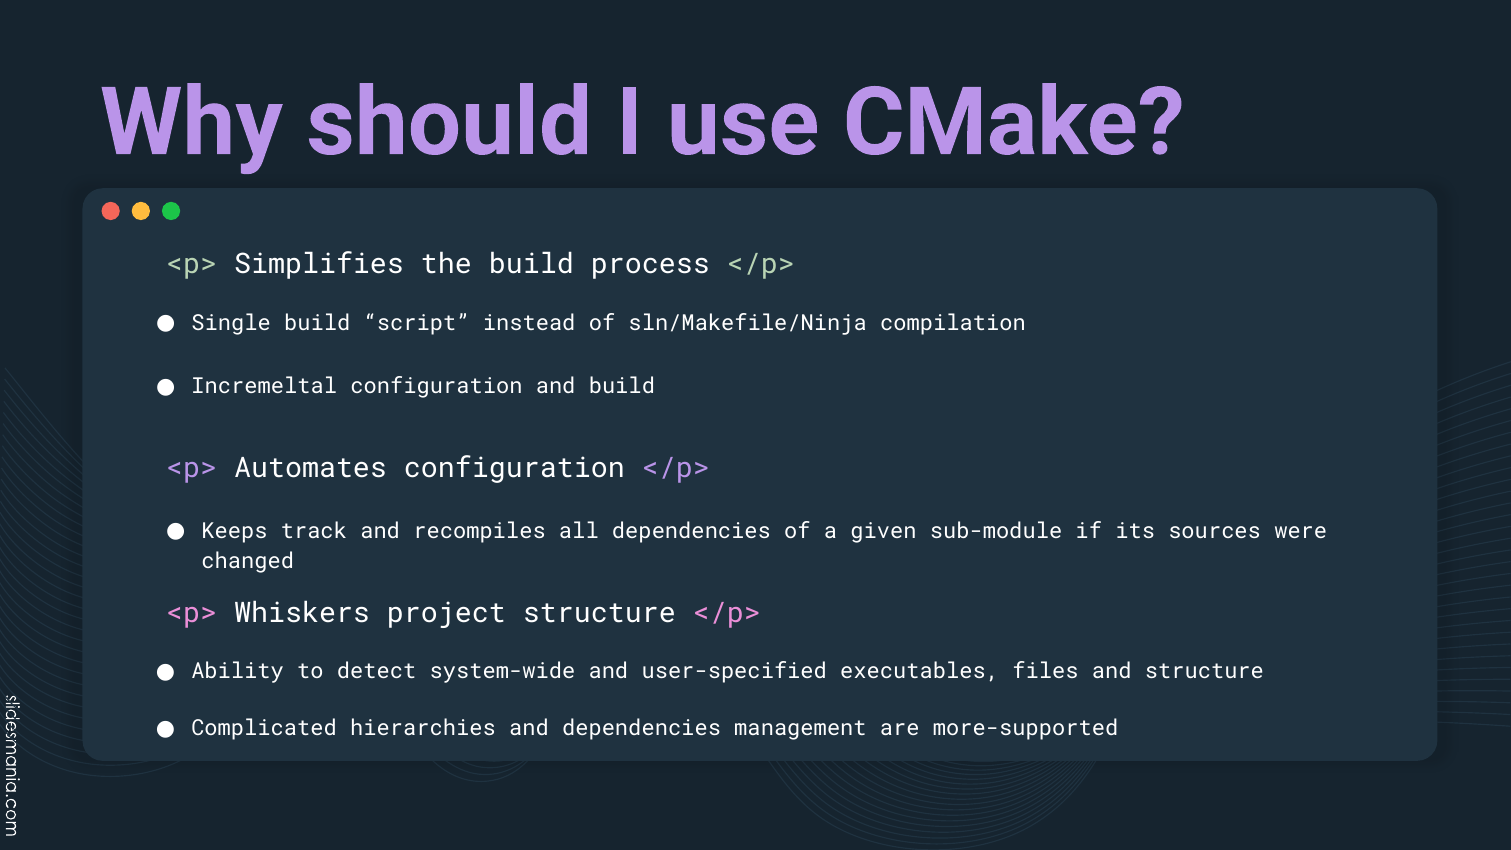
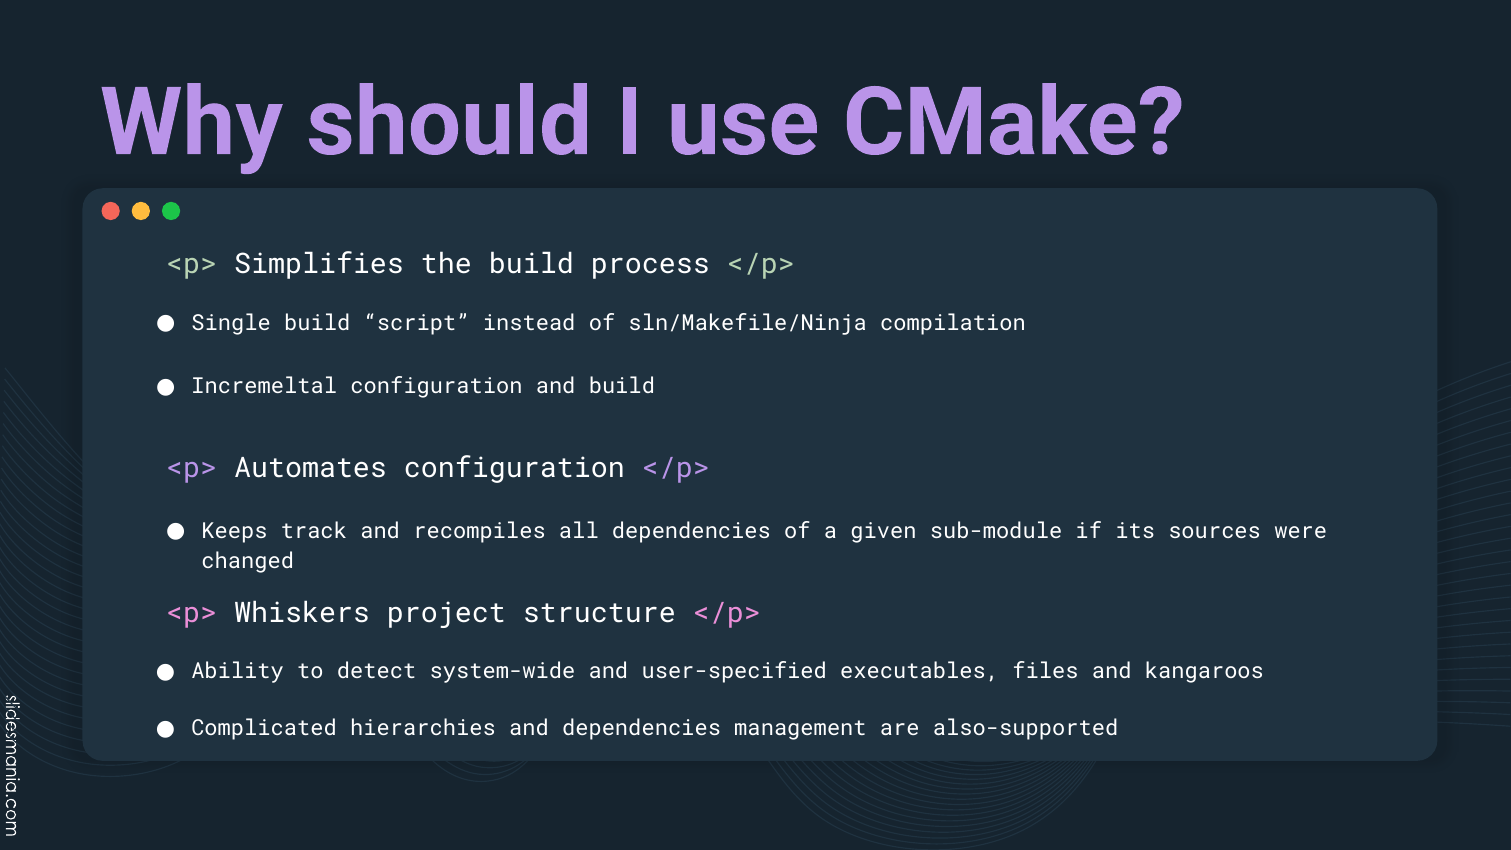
and structure: structure -> kangaroos
more-supported: more-supported -> also-supported
